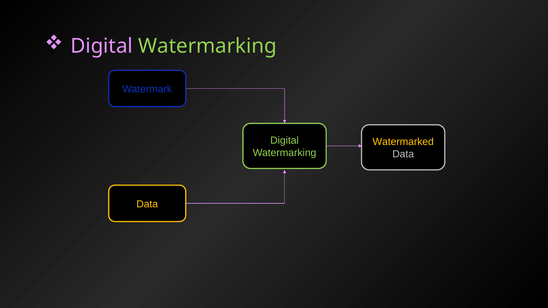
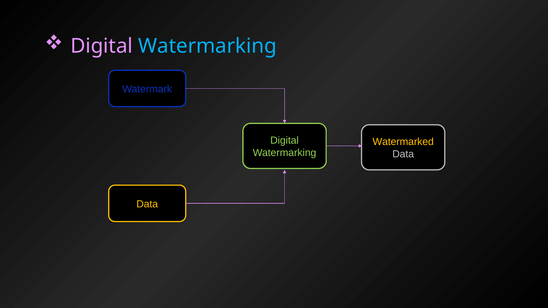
Watermarking at (207, 46) colour: light green -> light blue
